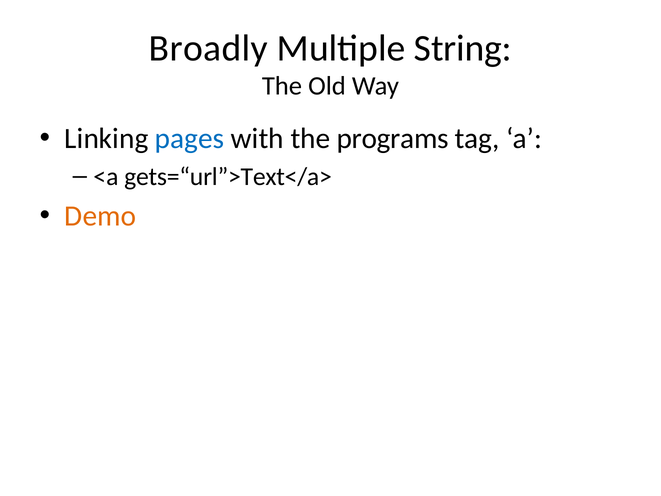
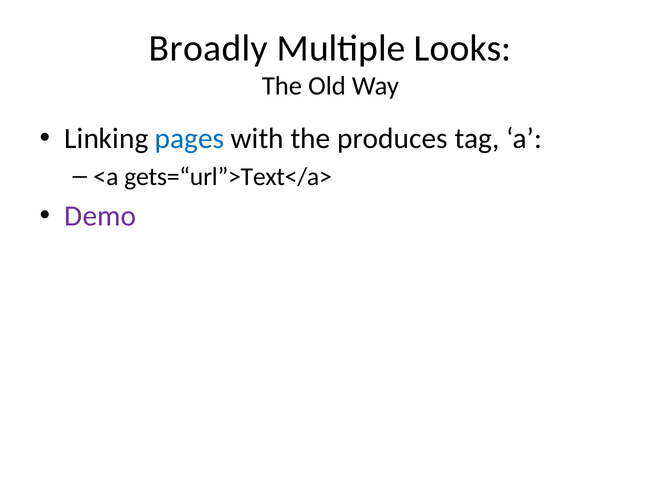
String: String -> Looks
programs: programs -> produces
Demo colour: orange -> purple
